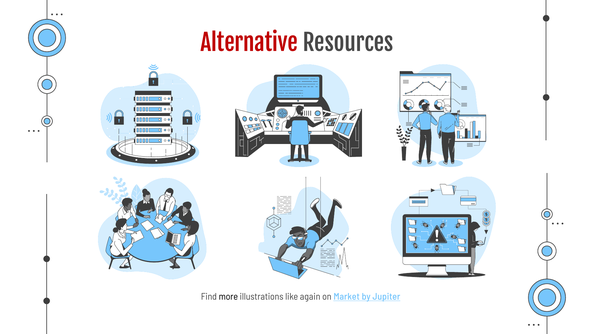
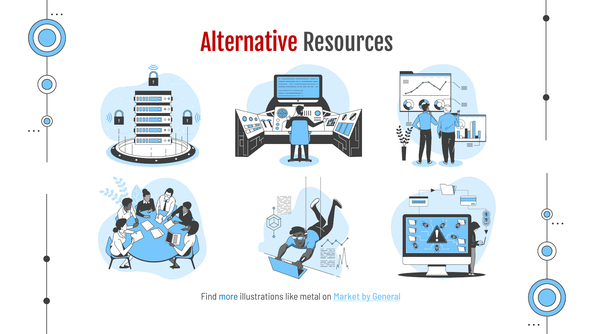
more colour: black -> blue
again: again -> metal
Jupiter: Jupiter -> General
